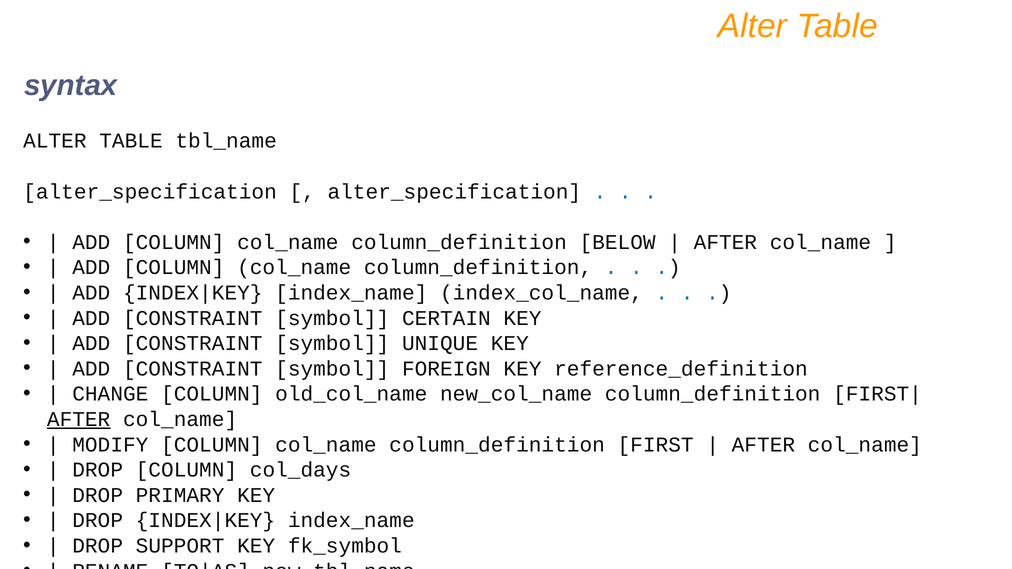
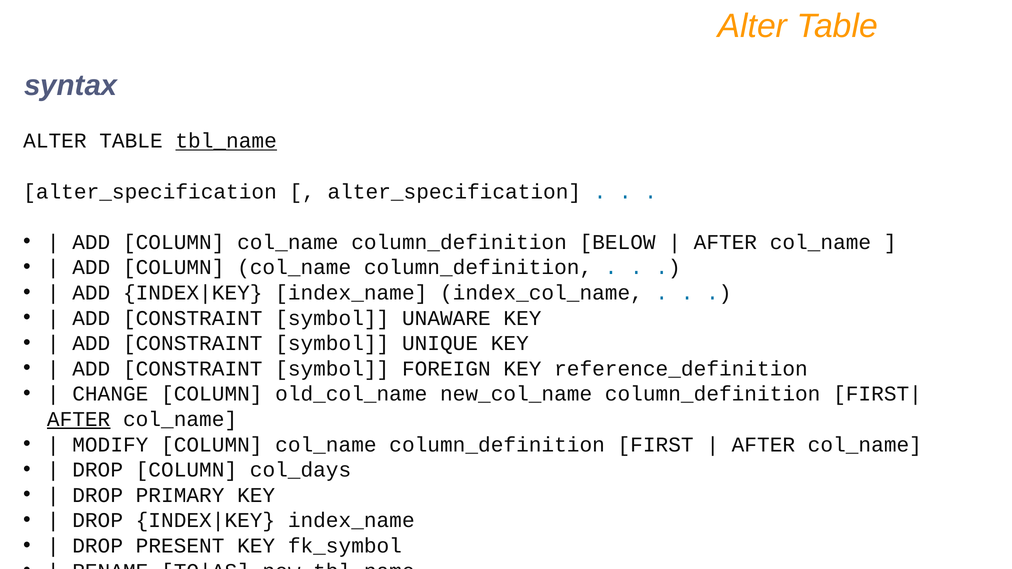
tbl_name underline: none -> present
CERTAIN: CERTAIN -> UNAWARE
SUPPORT: SUPPORT -> PRESENT
